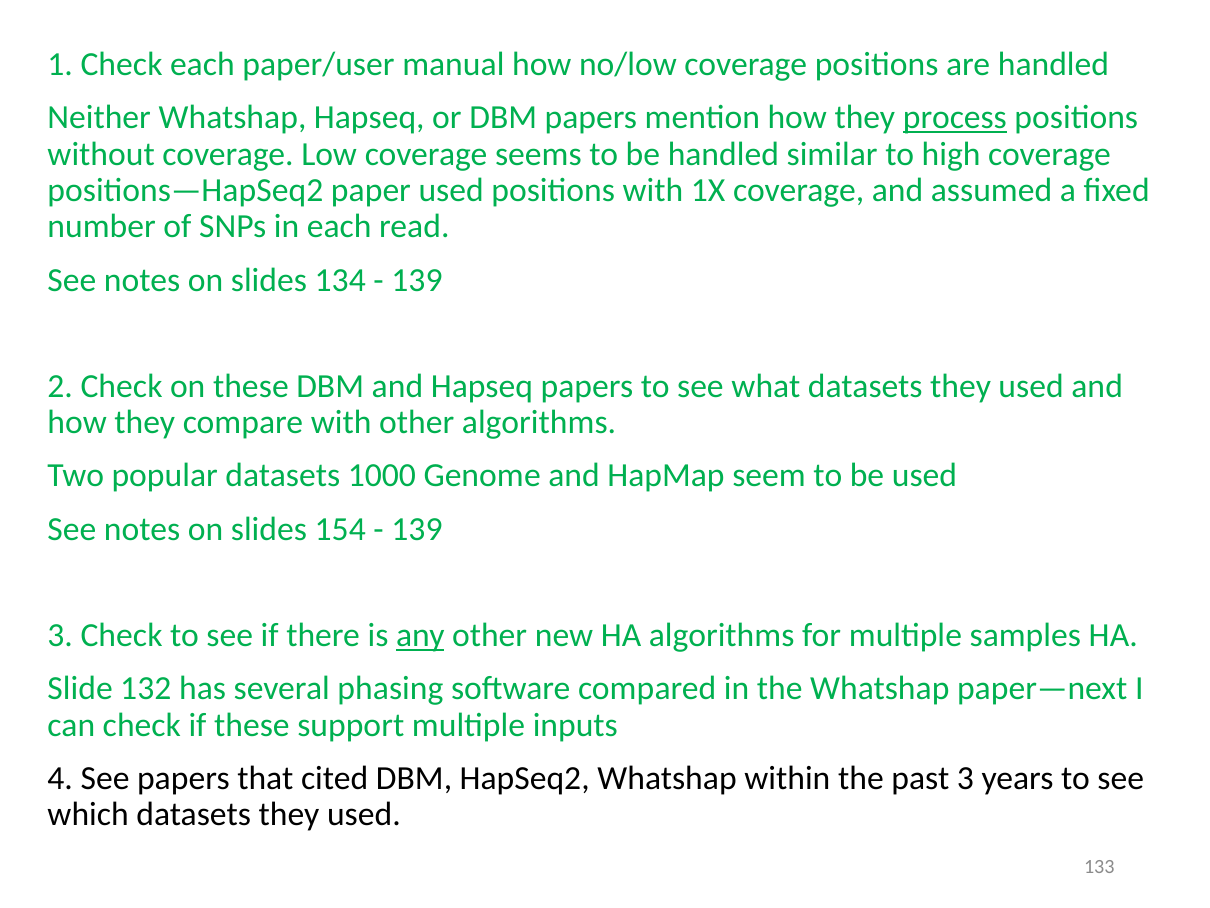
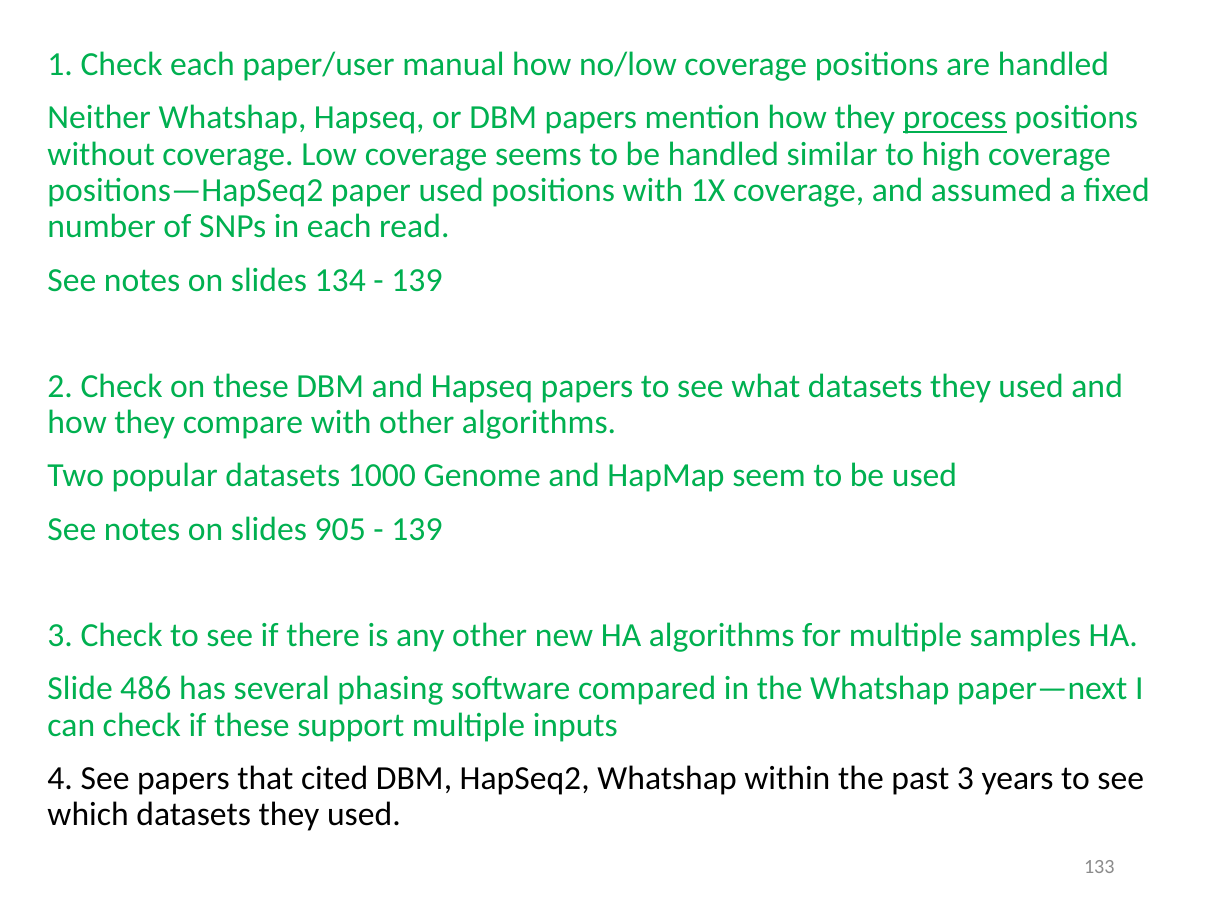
154: 154 -> 905
any underline: present -> none
132: 132 -> 486
